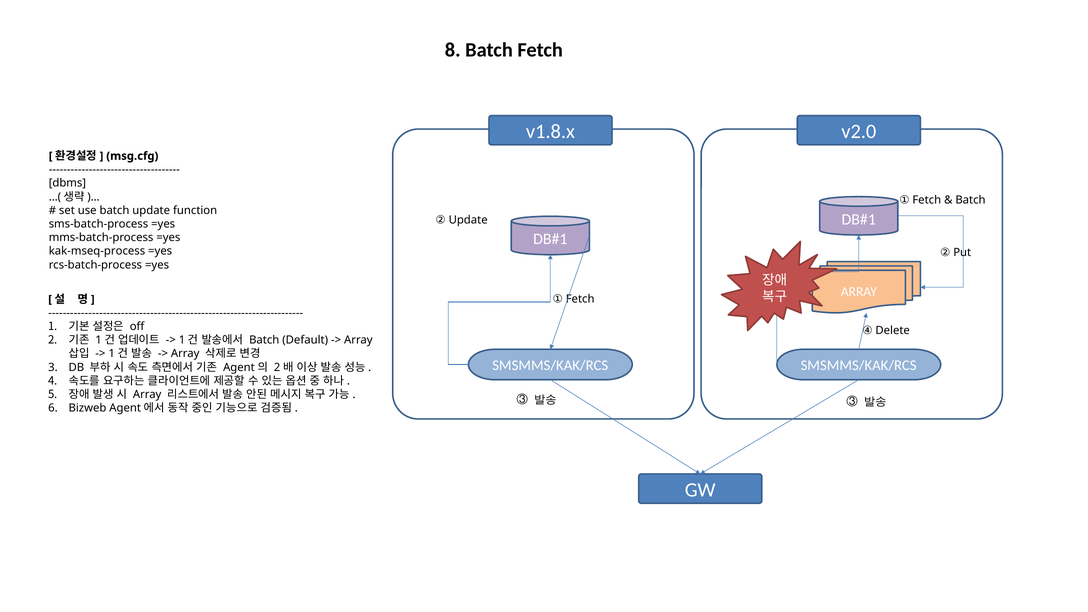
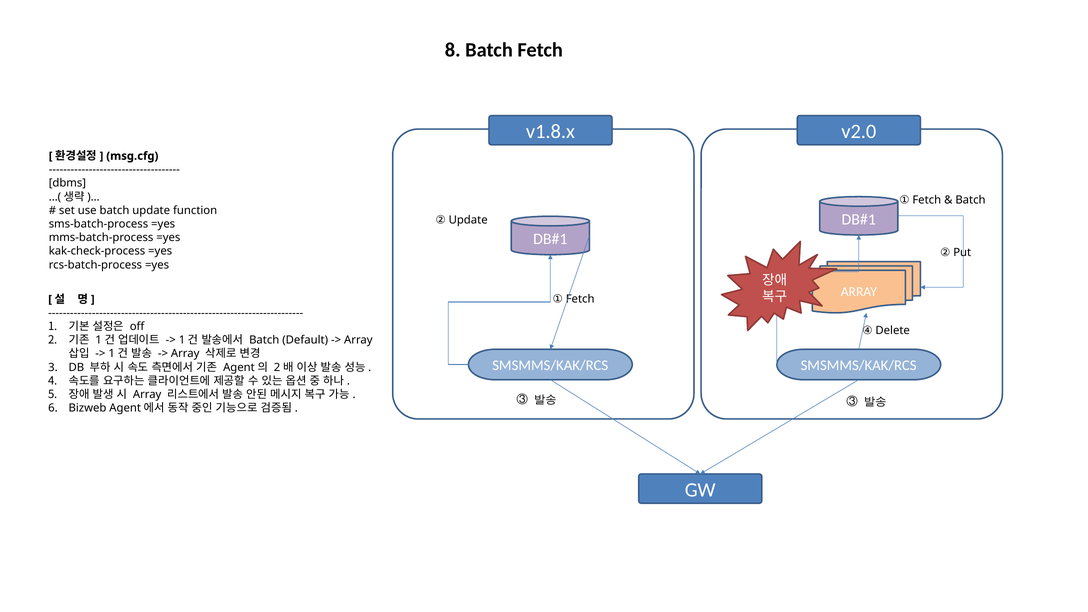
kak-mseq-process: kak-mseq-process -> kak-check-process
